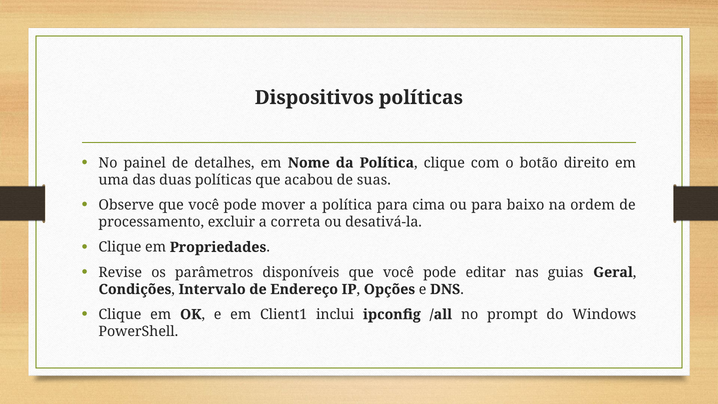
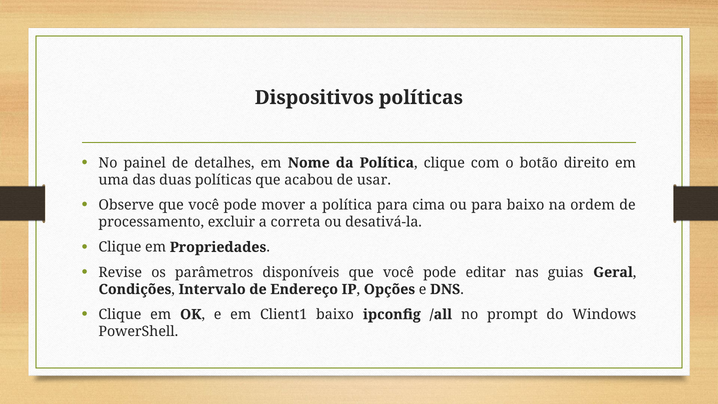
suas: suas -> usar
Client1 inclui: inclui -> baixo
